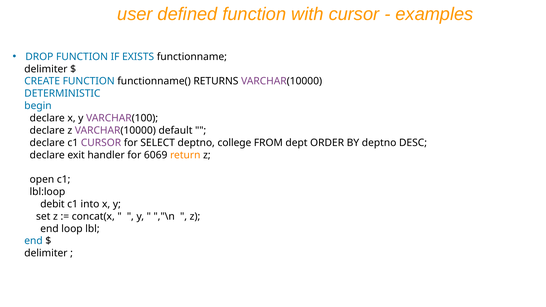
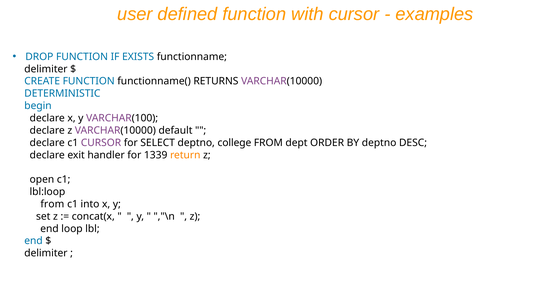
6069: 6069 -> 1339
debit at (52, 204): debit -> from
